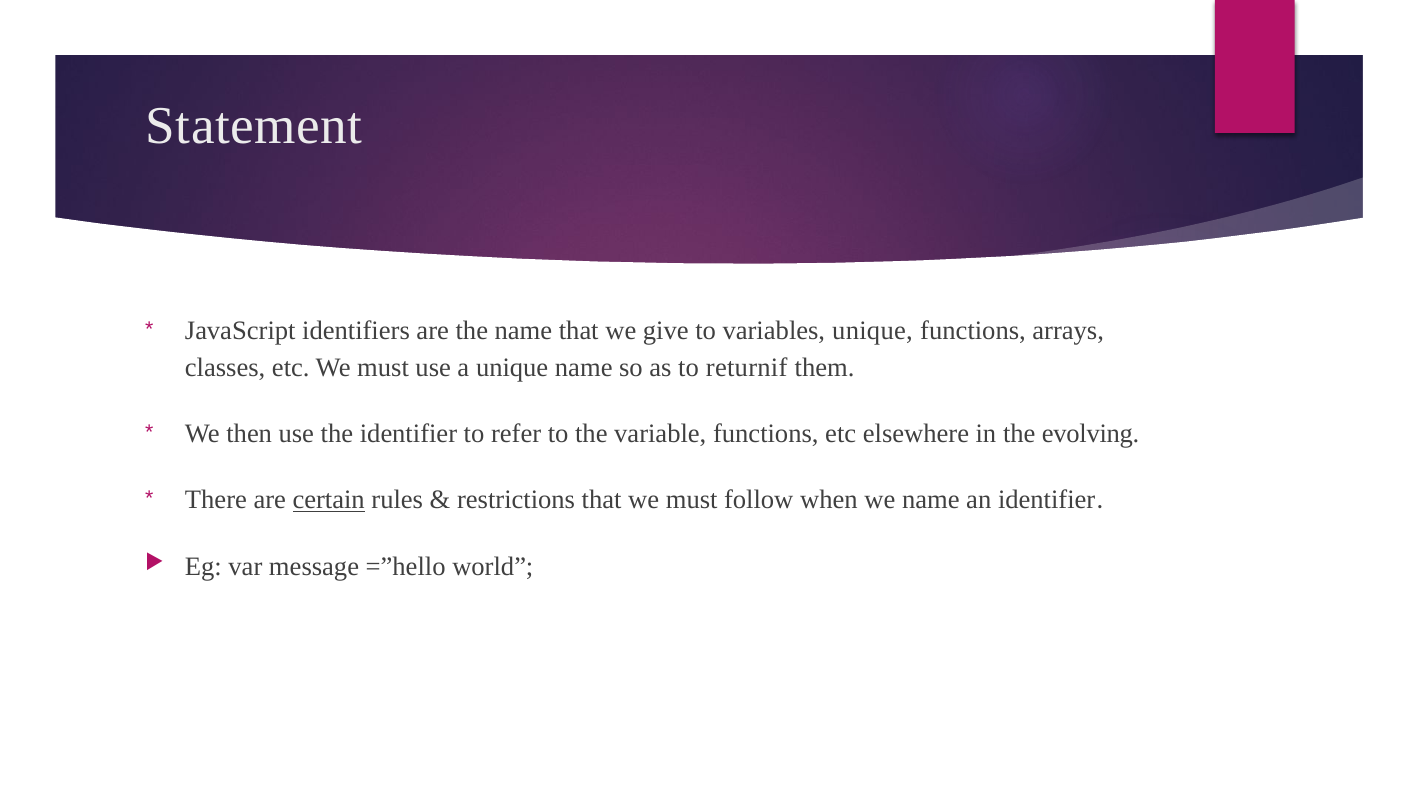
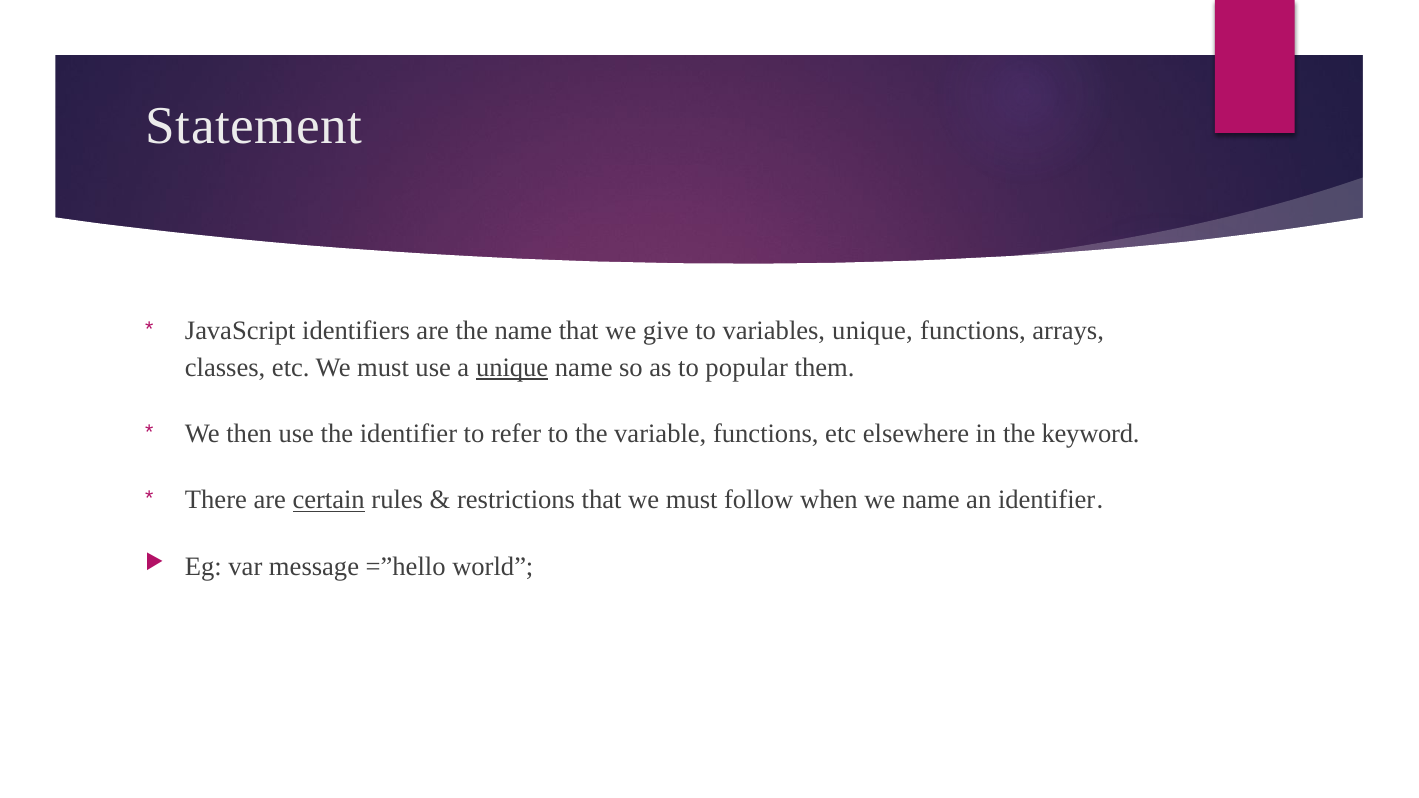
unique at (512, 368) underline: none -> present
returnif: returnif -> popular
evolving: evolving -> keyword
